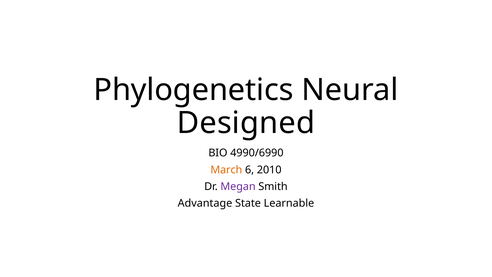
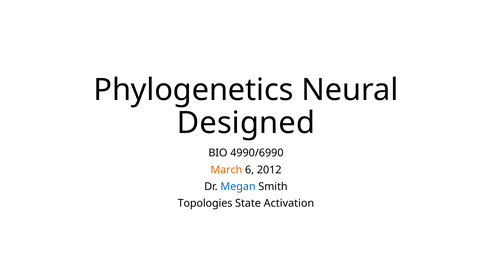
2010: 2010 -> 2012
Megan colour: purple -> blue
Advantage: Advantage -> Topologies
Learnable: Learnable -> Activation
